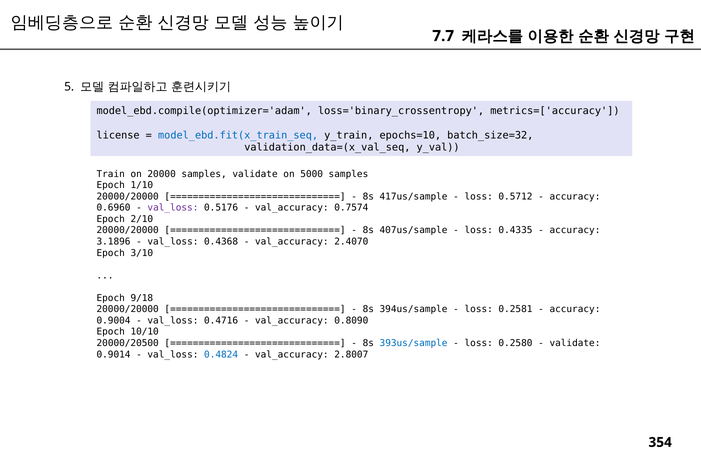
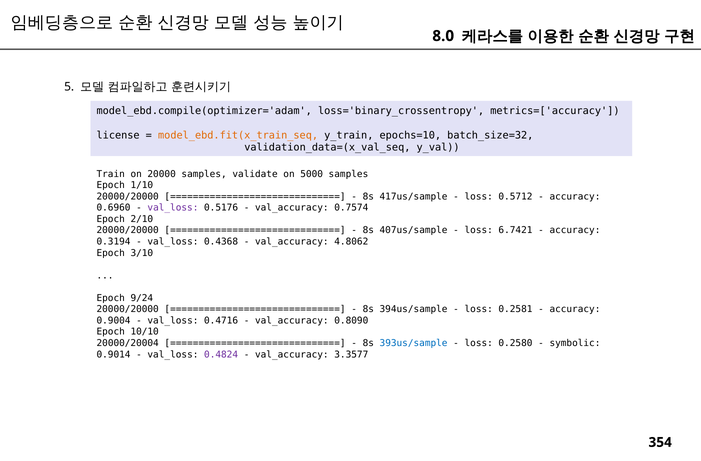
7.7: 7.7 -> 8.0
model_ebd.fit(x_train_seq colour: blue -> orange
0.4335: 0.4335 -> 6.7421
3.1896: 3.1896 -> 0.3194
2.4070: 2.4070 -> 4.8062
9/18: 9/18 -> 9/24
20000/20500: 20000/20500 -> 20000/20004
validate at (575, 343): validate -> symbolic
0.4824 colour: blue -> purple
2.8007: 2.8007 -> 3.3577
